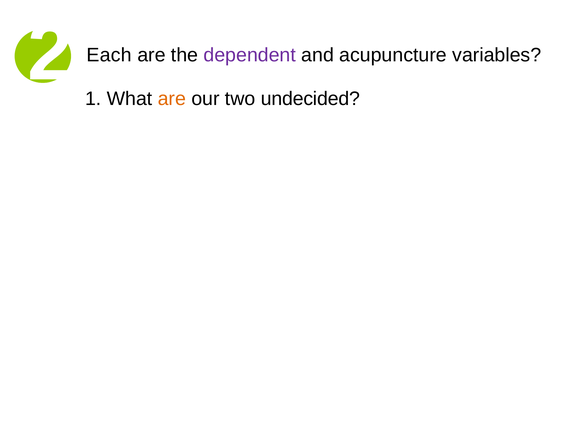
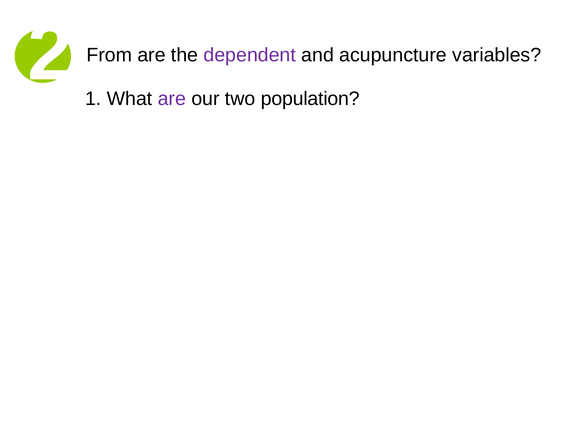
Each: Each -> From
are at (172, 99) colour: orange -> purple
undecided: undecided -> population
